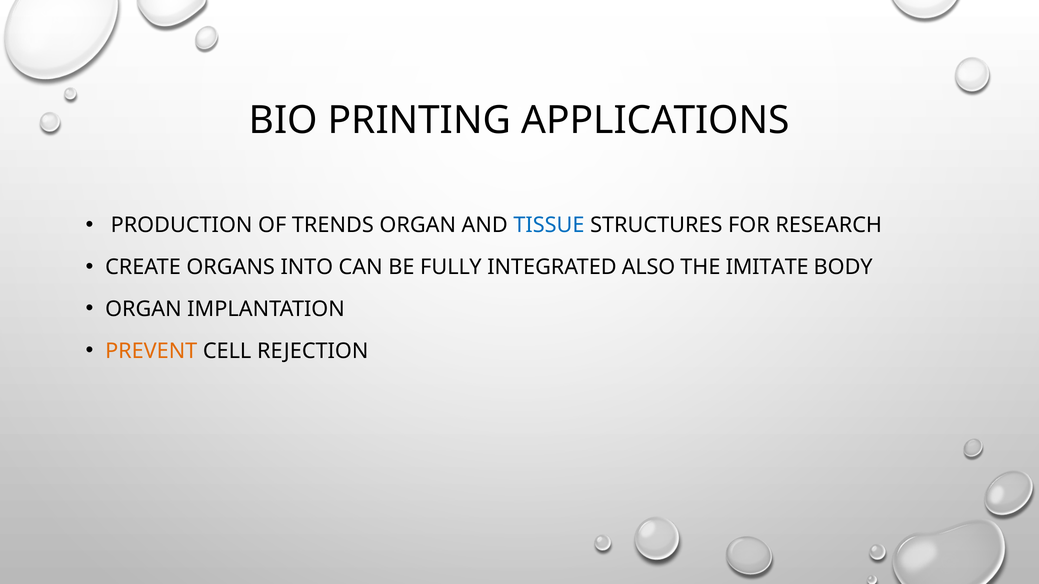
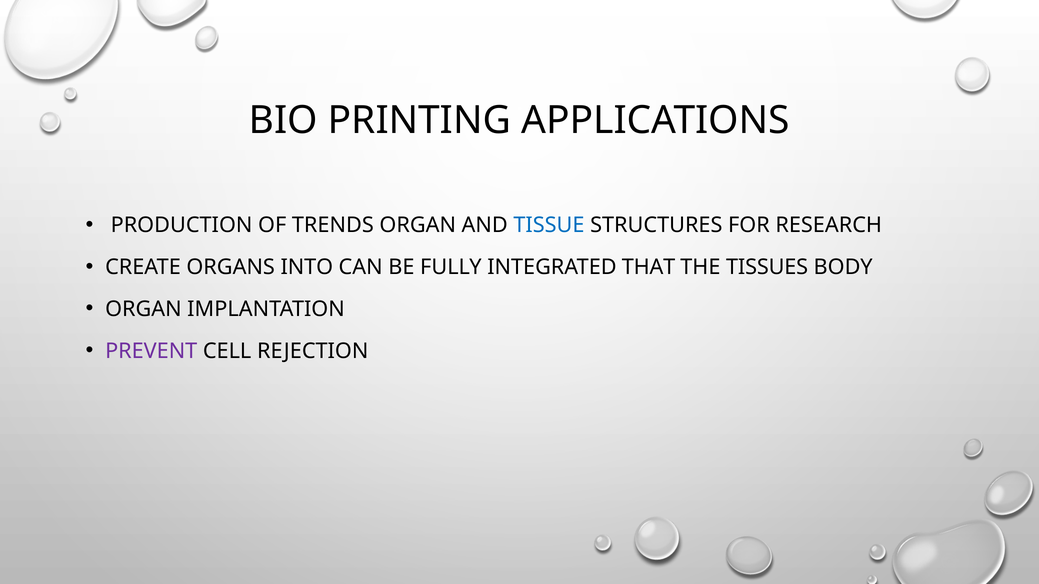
ALSO: ALSO -> THAT
IMITATE: IMITATE -> TISSUES
PREVENT colour: orange -> purple
